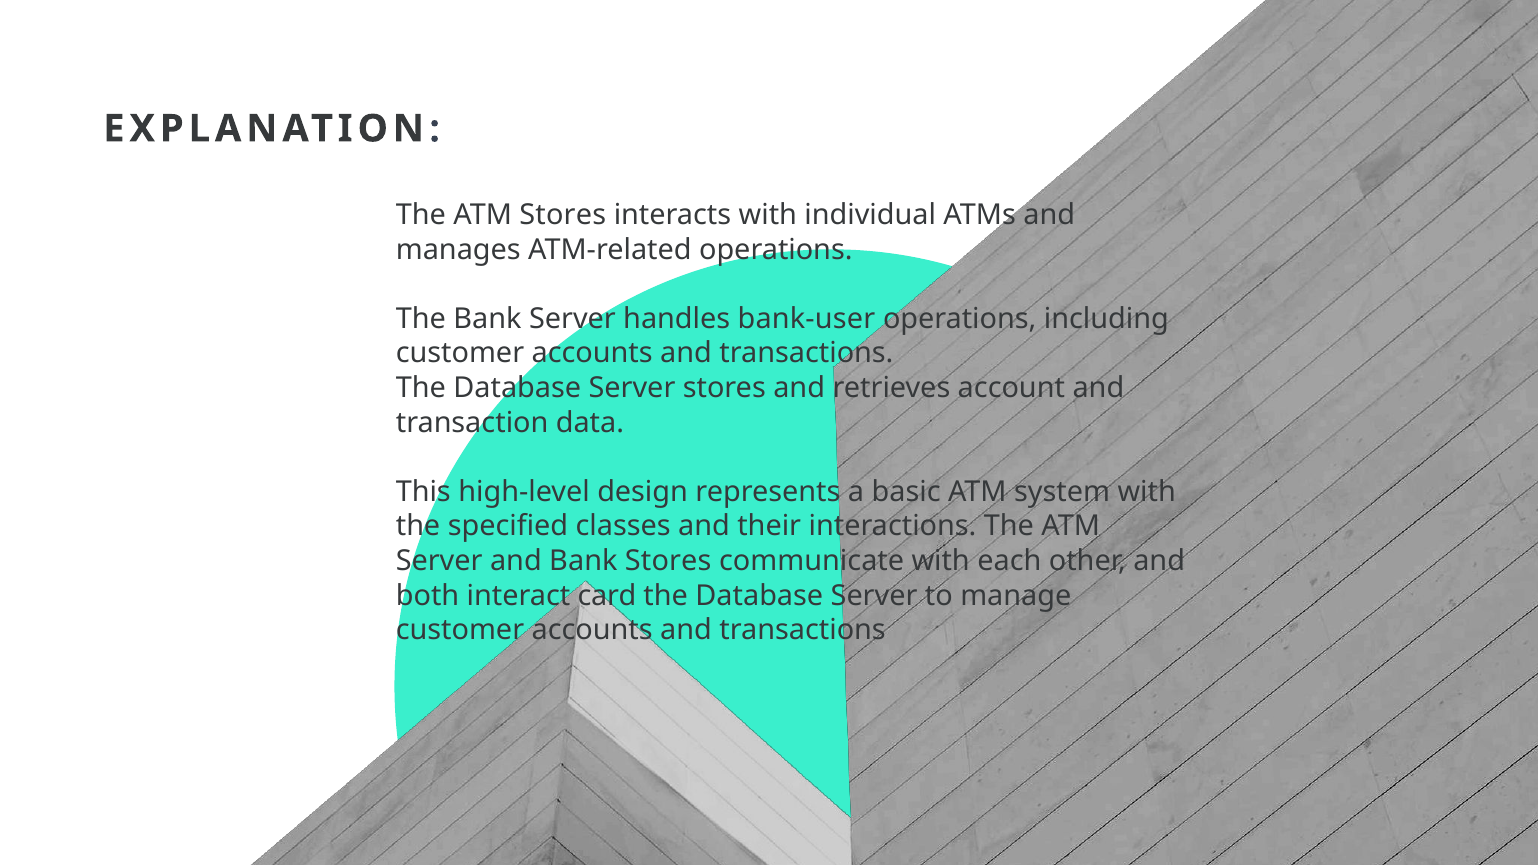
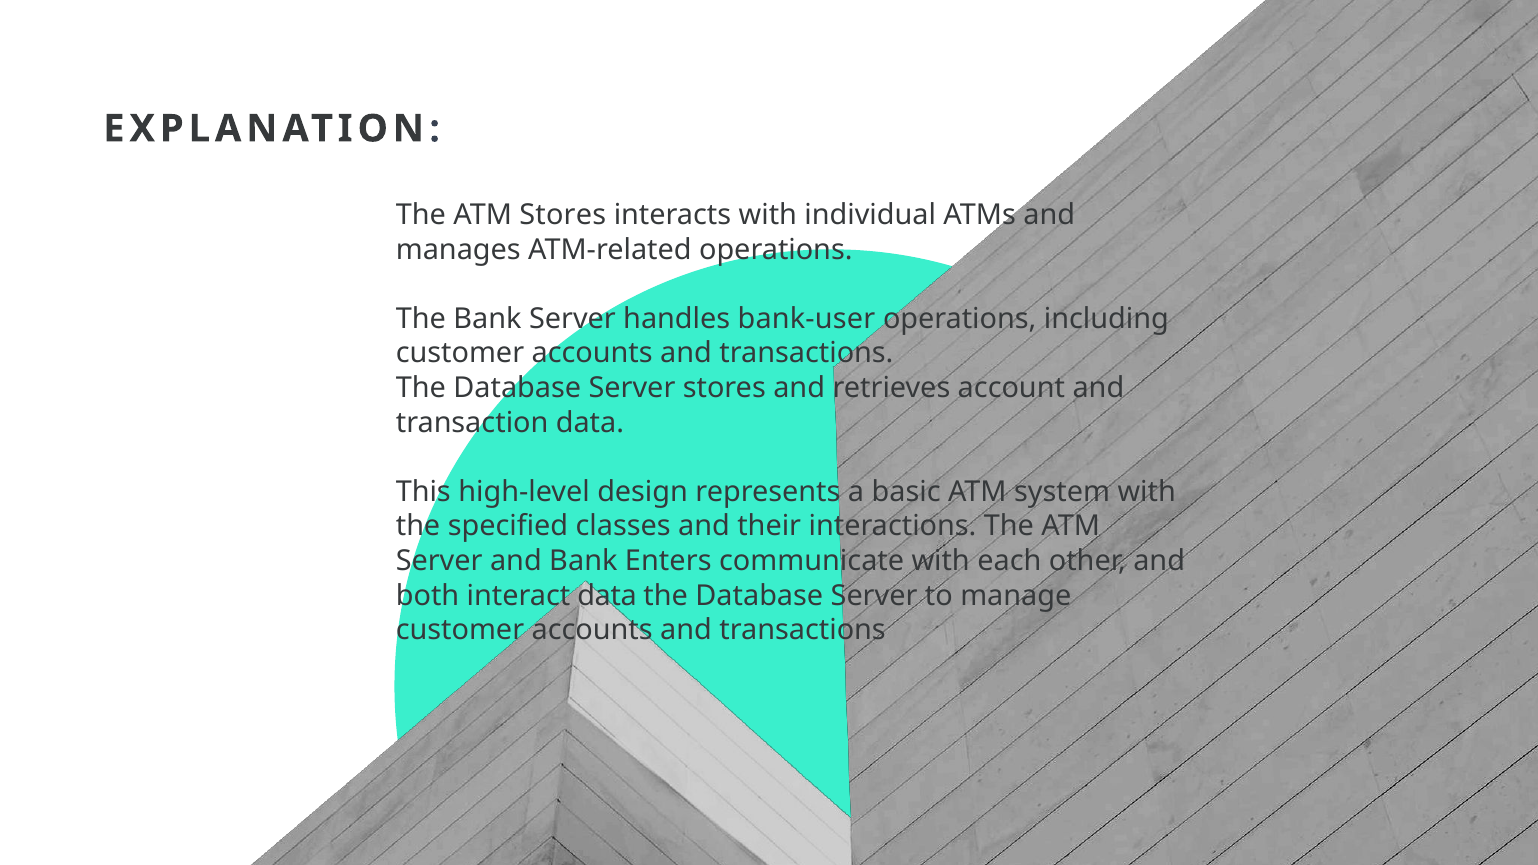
Bank Stores: Stores -> Enters
interact card: card -> data
